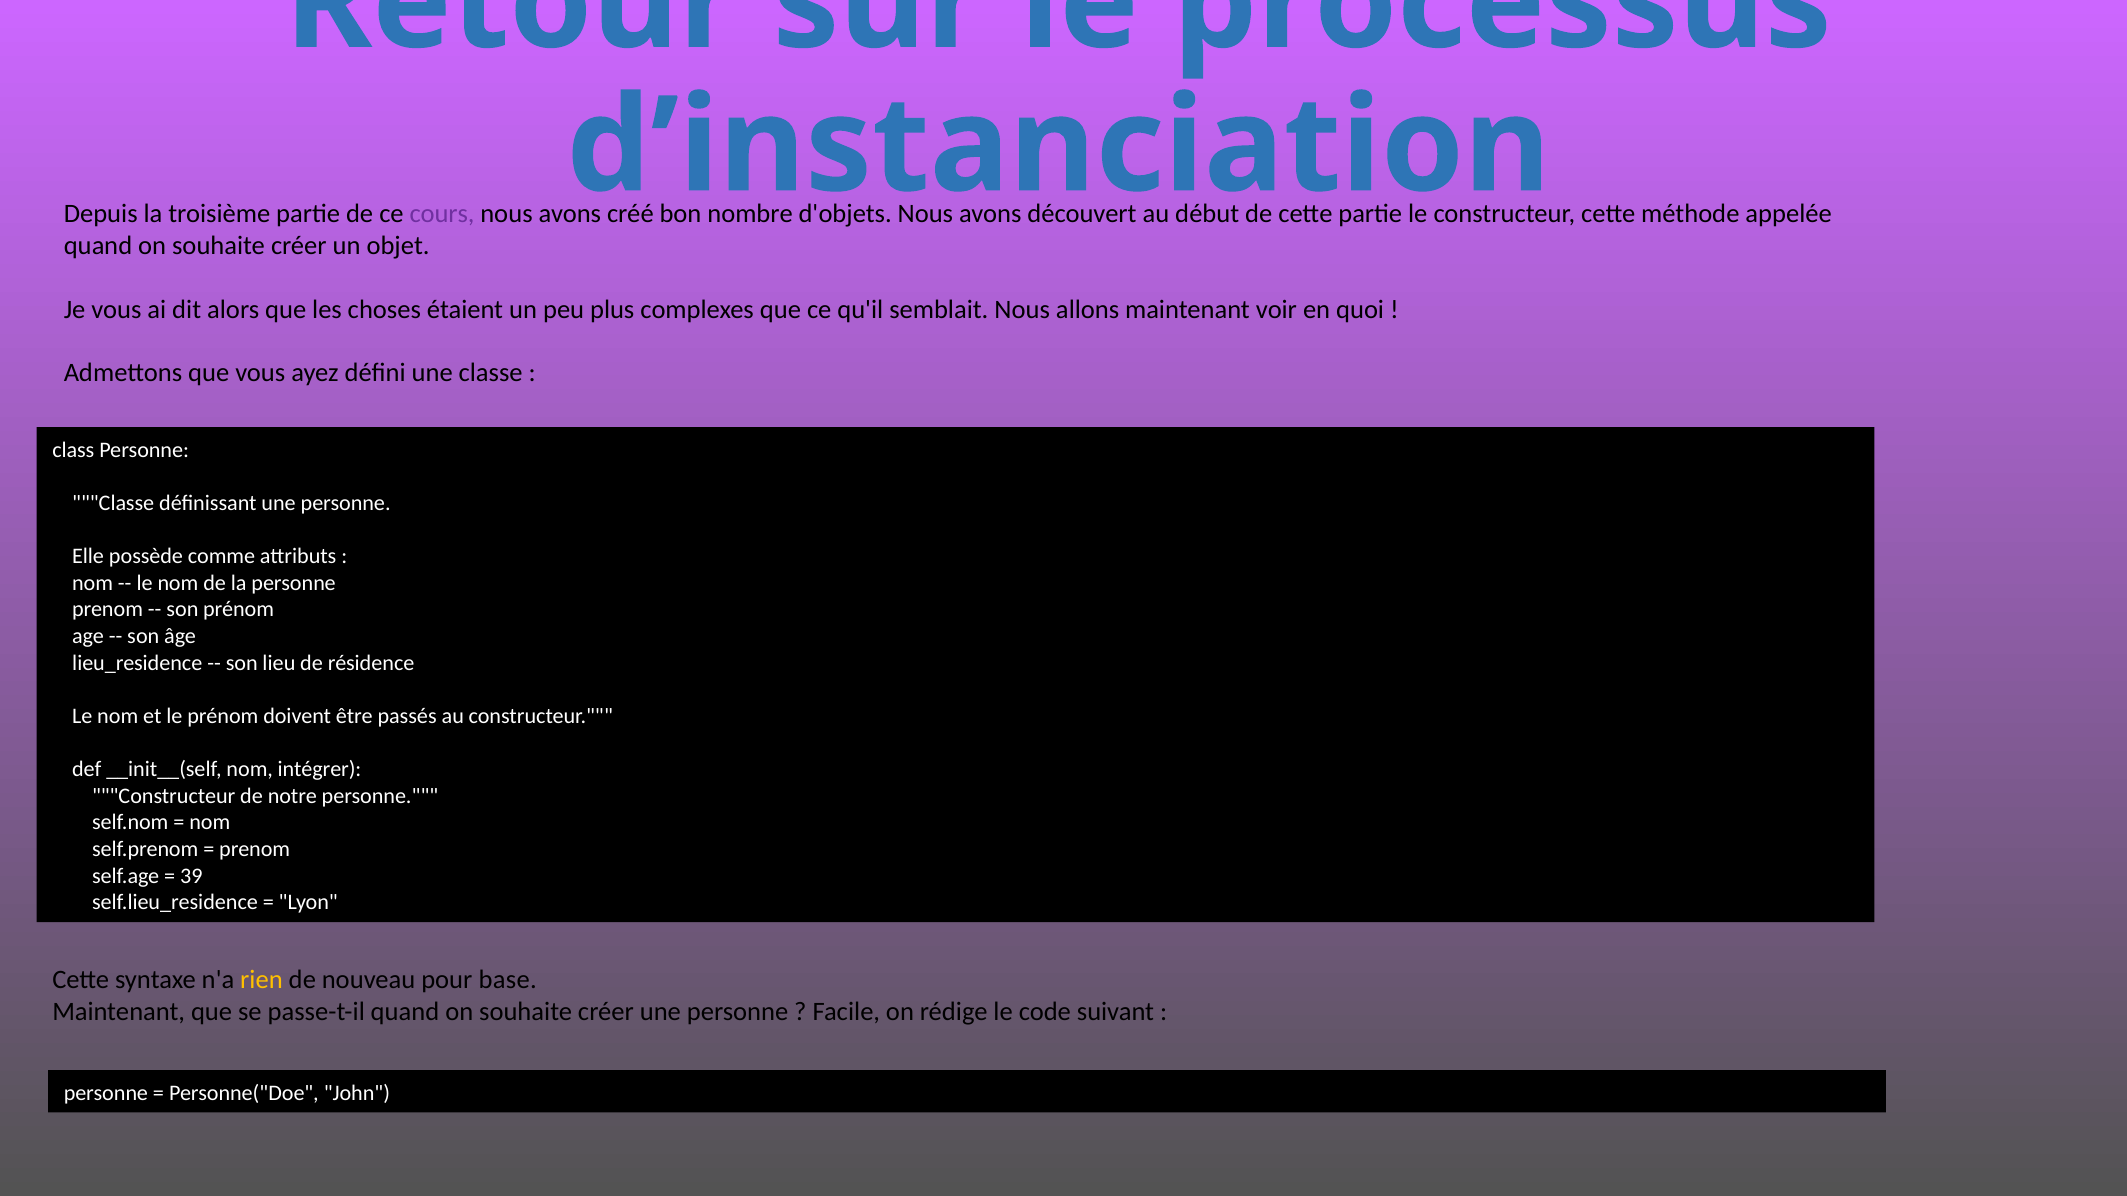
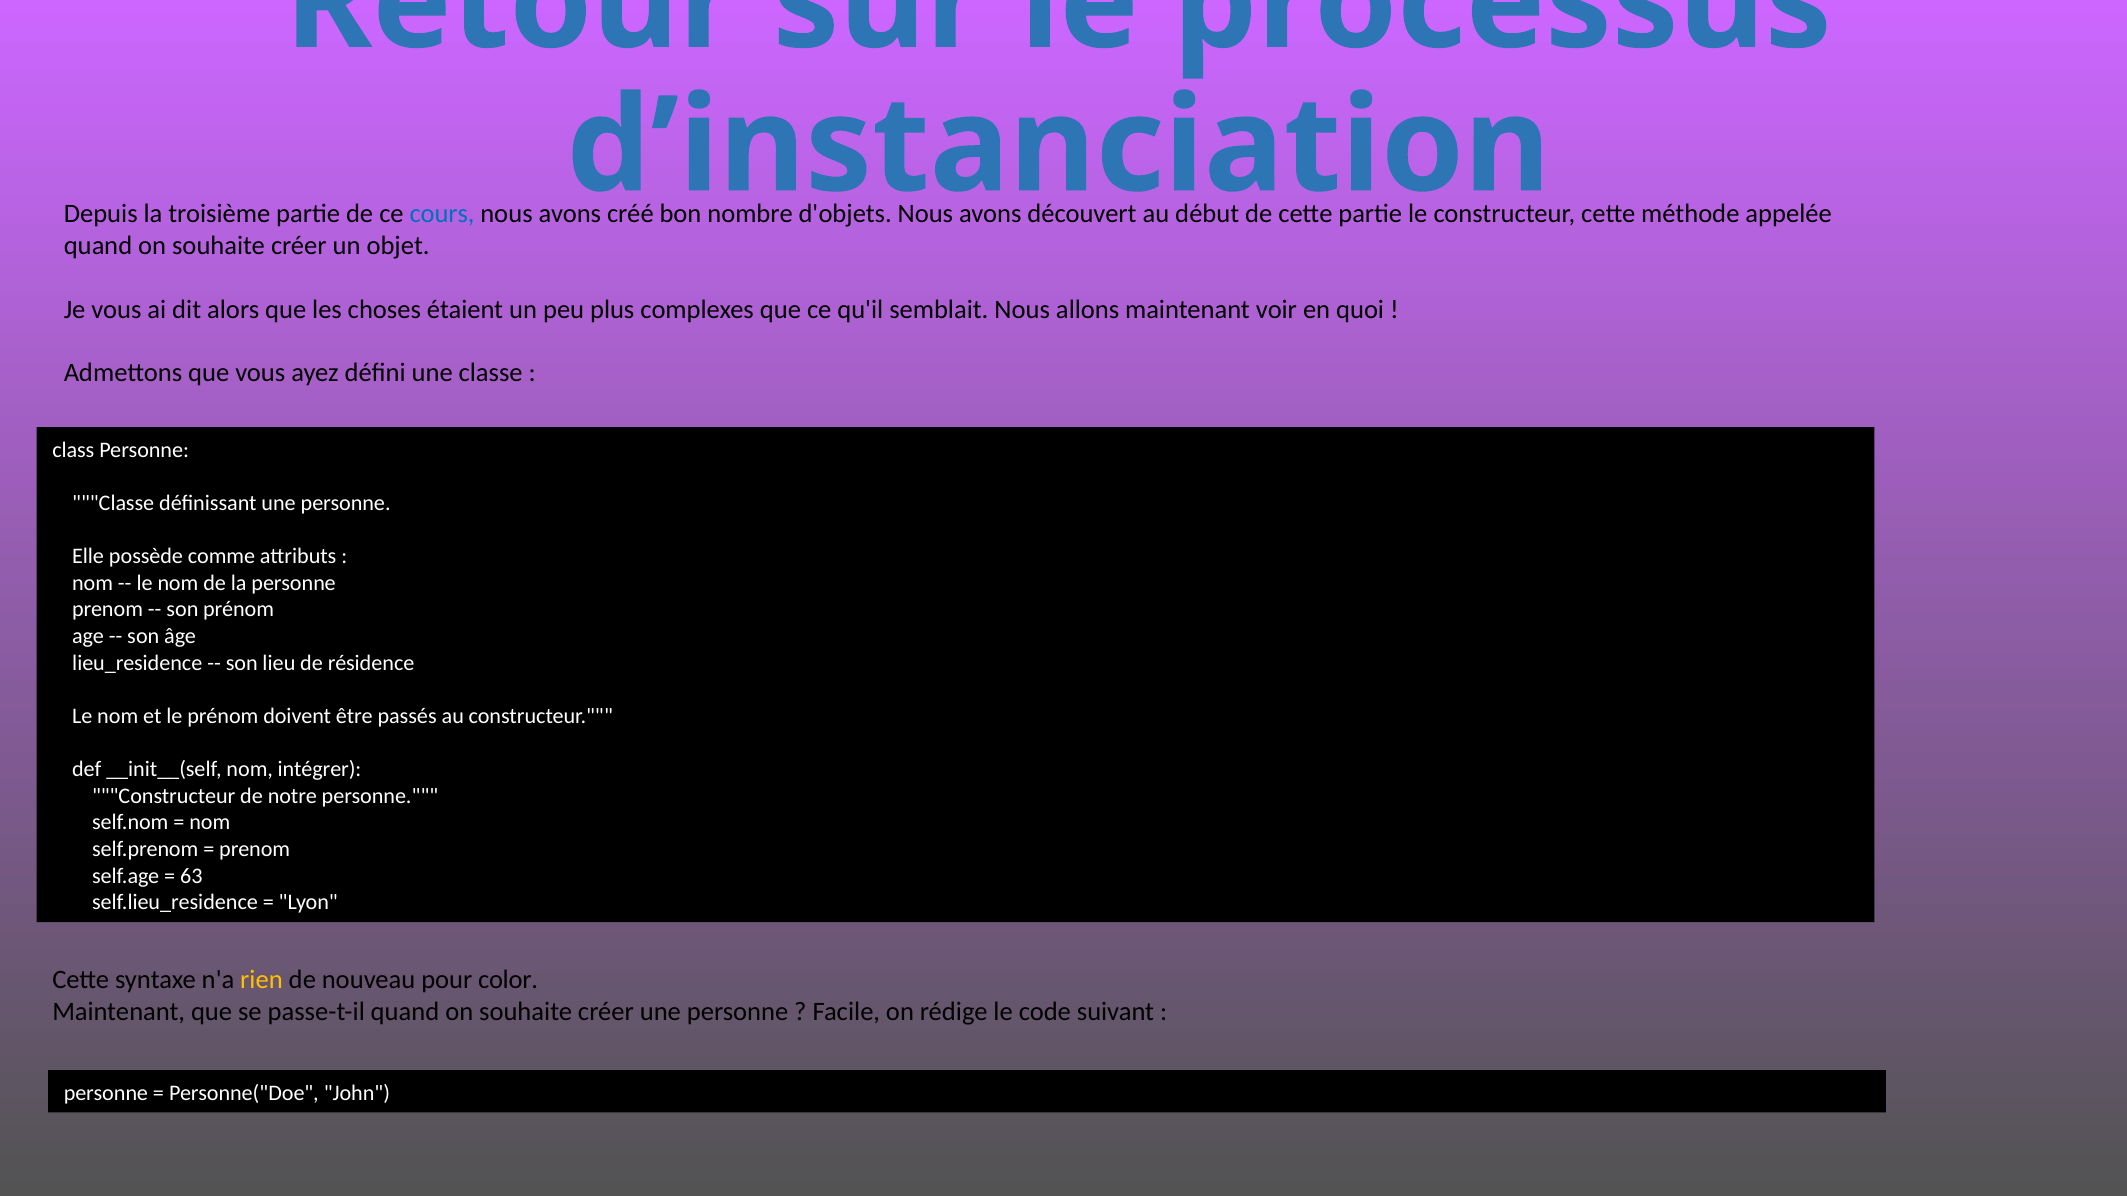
cours colour: purple -> blue
39: 39 -> 63
base: base -> color
